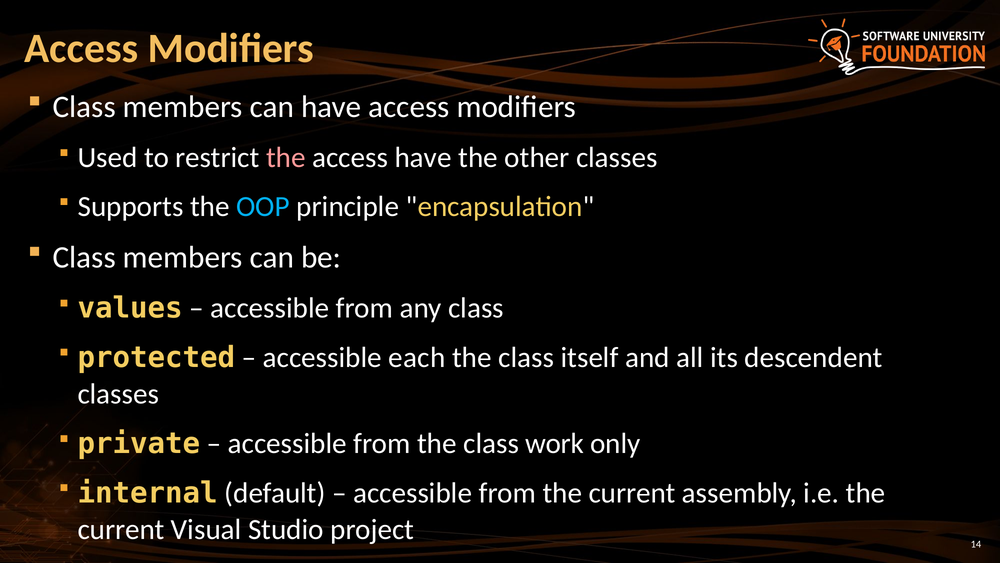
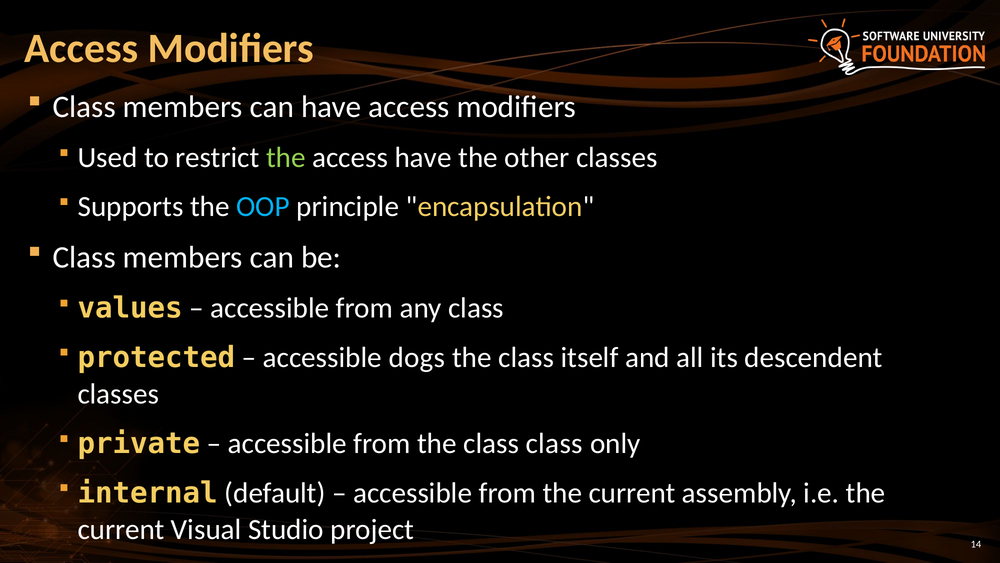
the at (286, 157) colour: pink -> light green
each: each -> dogs
class work: work -> class
